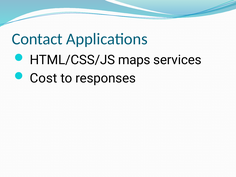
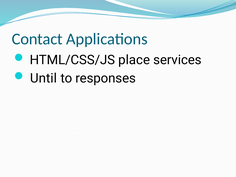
maps: maps -> place
Cost: Cost -> Until
